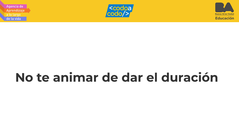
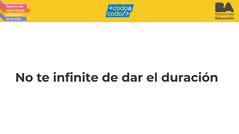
animar: animar -> infinite
